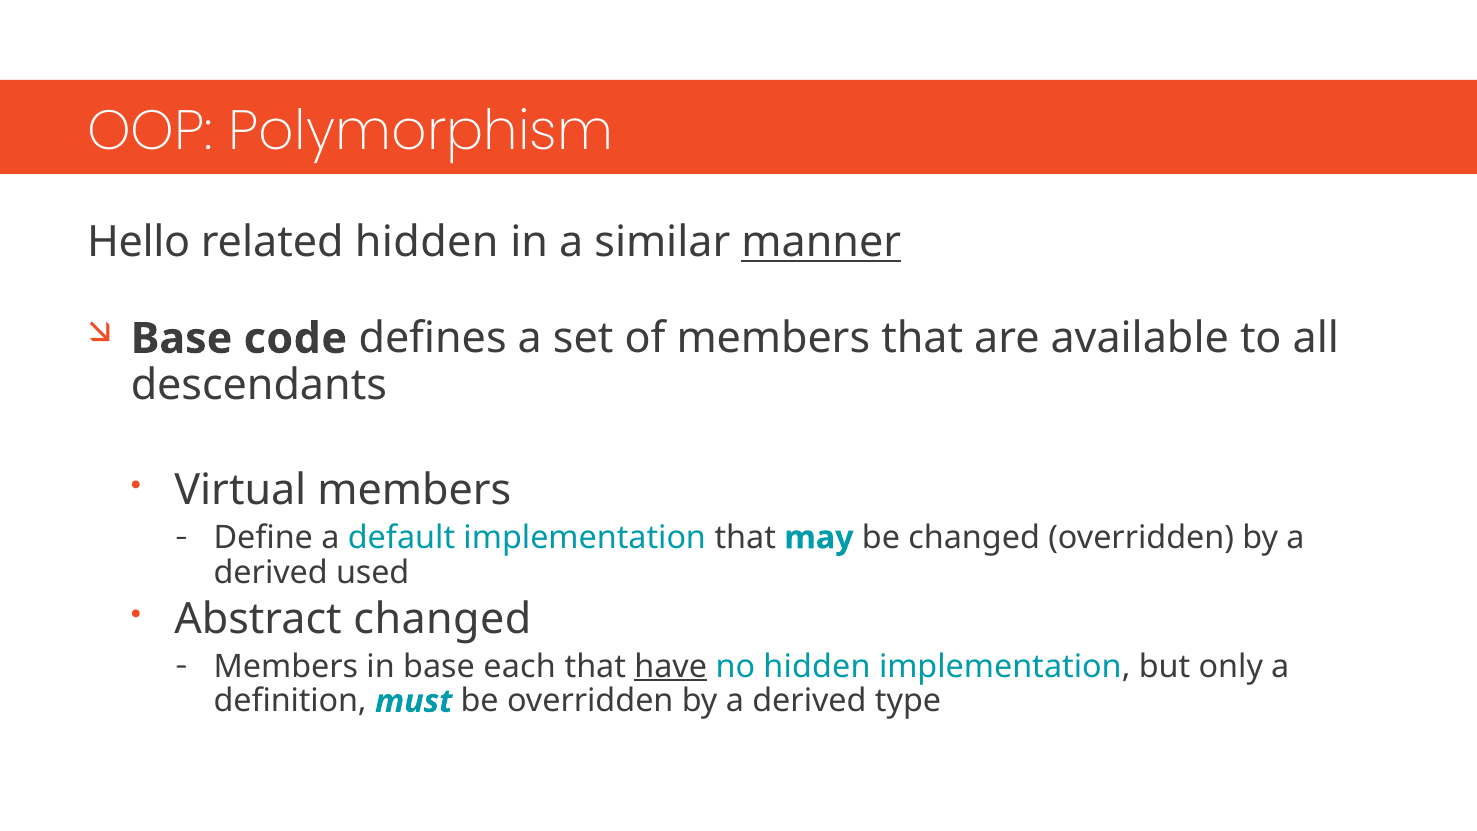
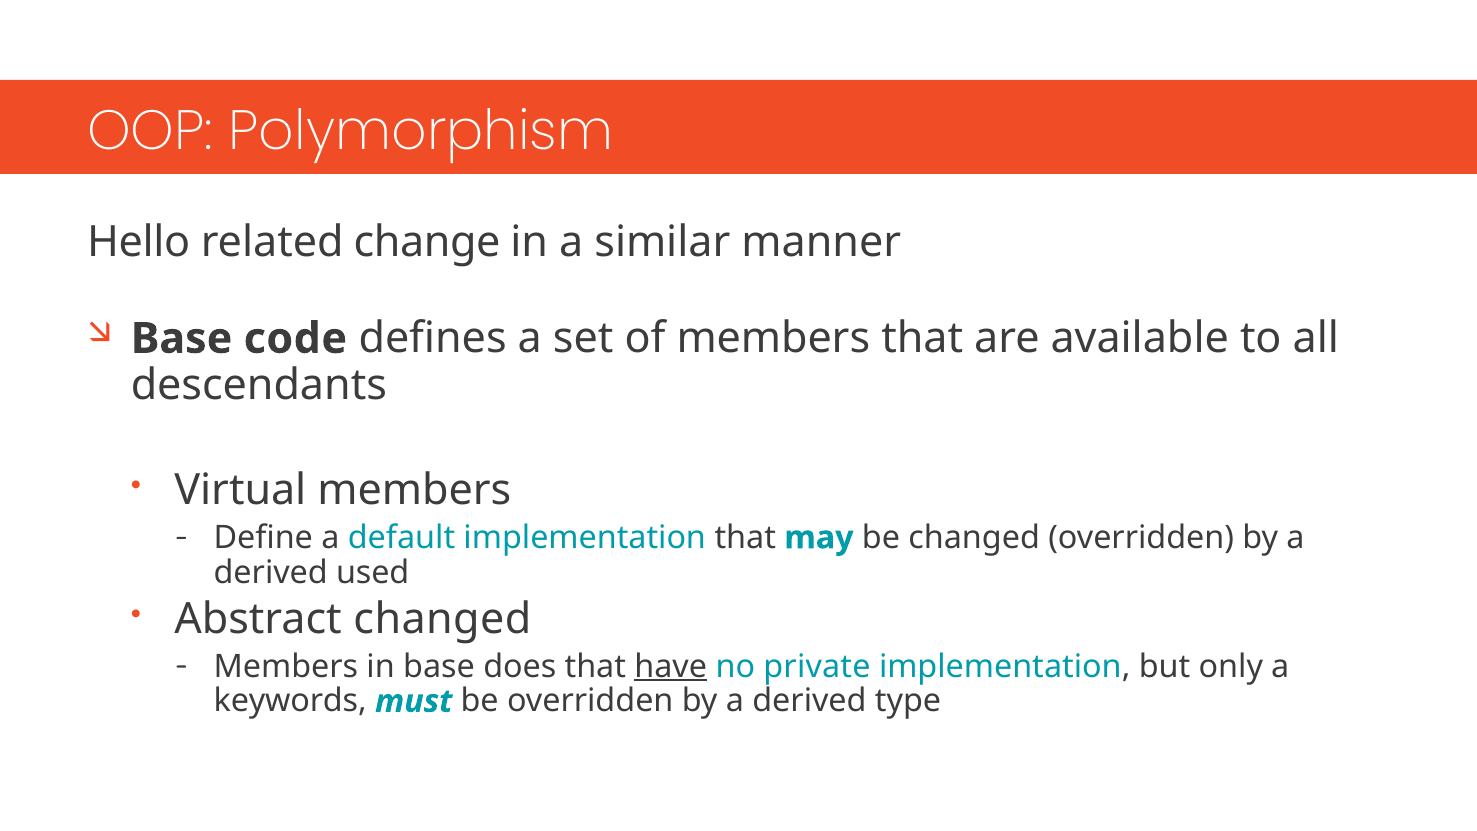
related hidden: hidden -> change
manner underline: present -> none
each: each -> does
no hidden: hidden -> private
definition: definition -> keywords
